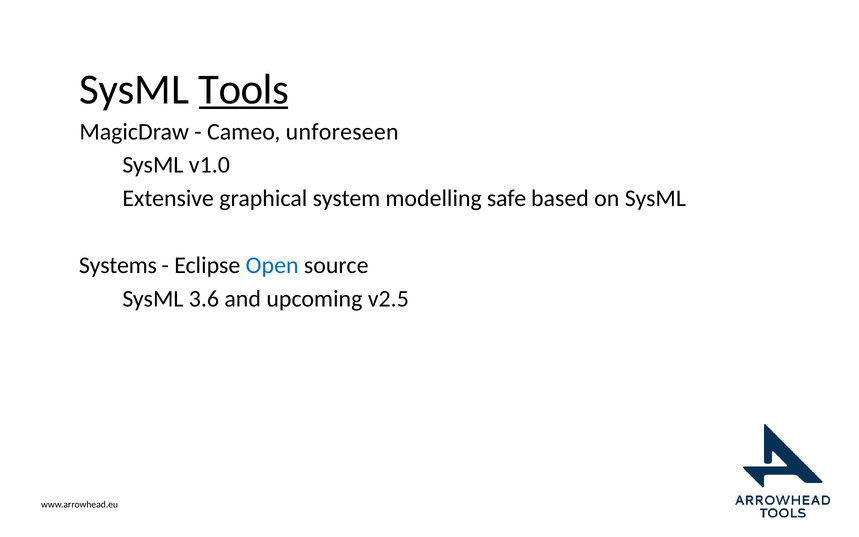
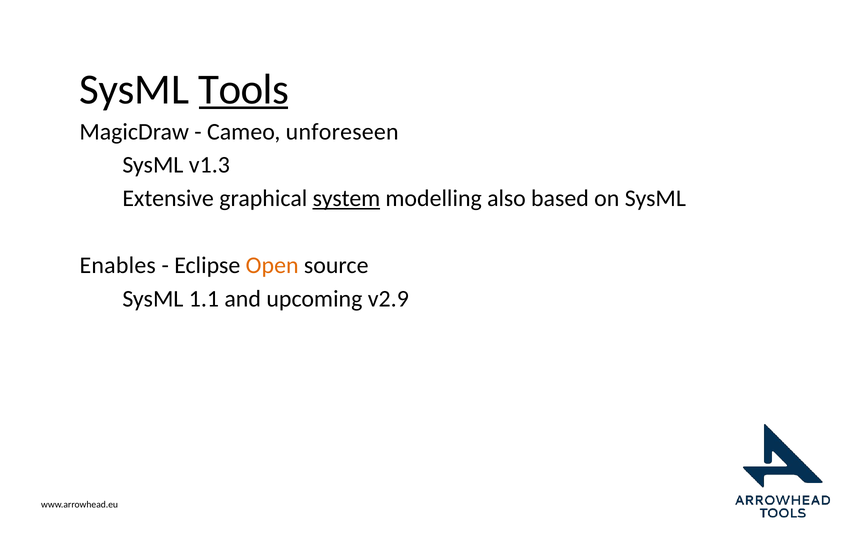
v1.0: v1.0 -> v1.3
system underline: none -> present
safe: safe -> also
Systems: Systems -> Enables
Open colour: blue -> orange
3.6: 3.6 -> 1.1
v2.5: v2.5 -> v2.9
